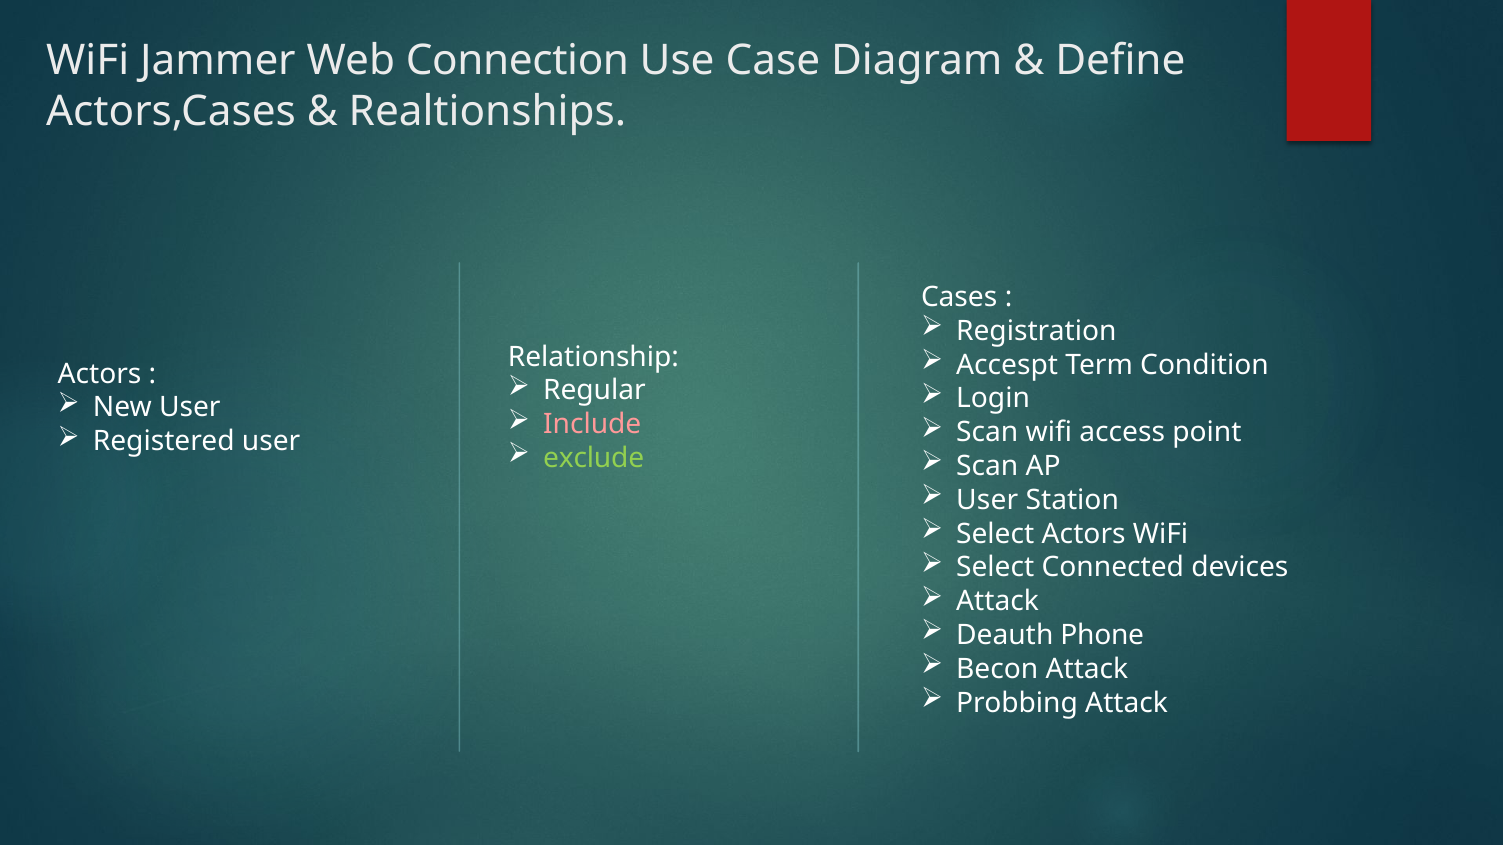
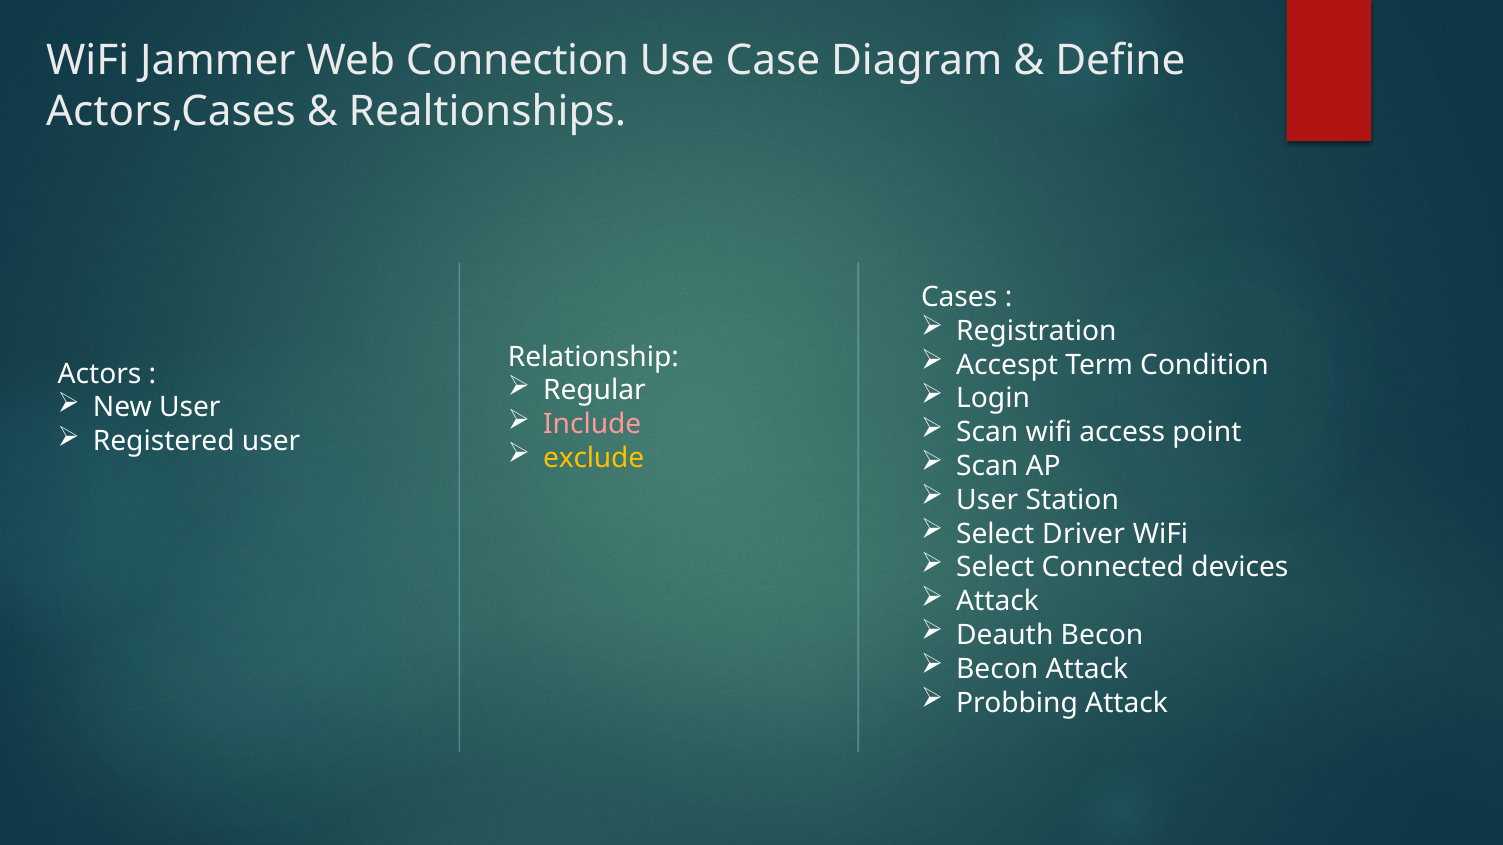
exclude colour: light green -> yellow
Select Actors: Actors -> Driver
Deauth Phone: Phone -> Becon
